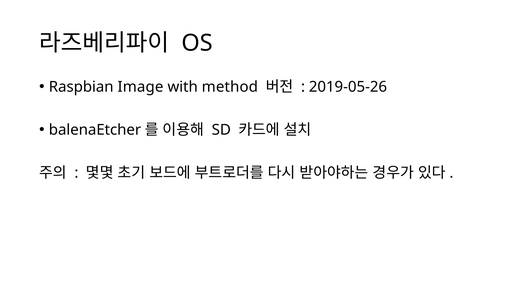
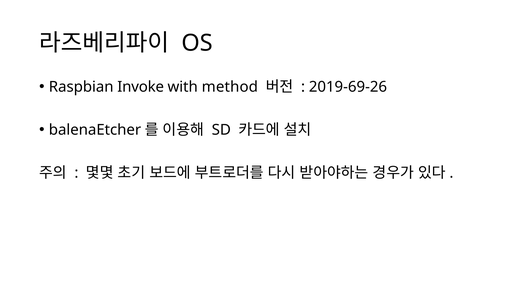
Image: Image -> Invoke
2019-05-26: 2019-05-26 -> 2019-69-26
